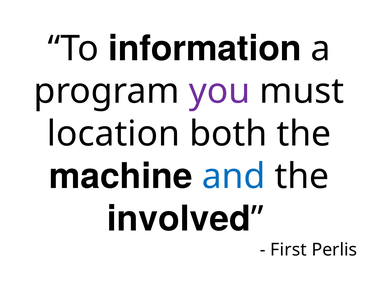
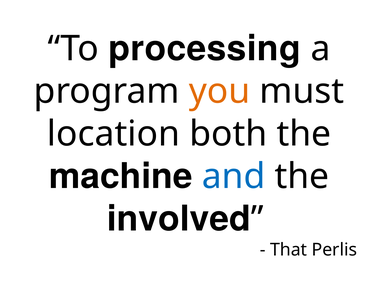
information: information -> processing
you colour: purple -> orange
First: First -> That
